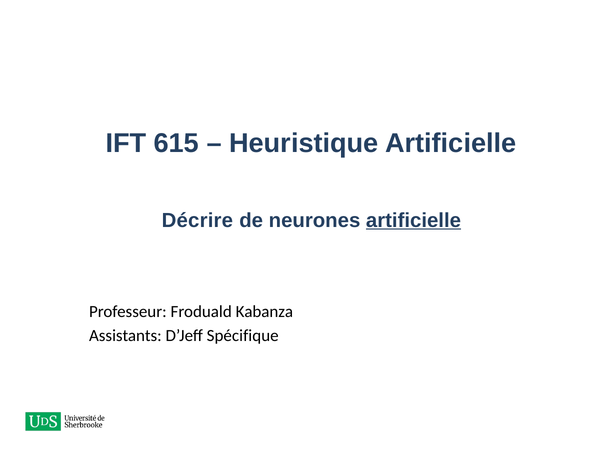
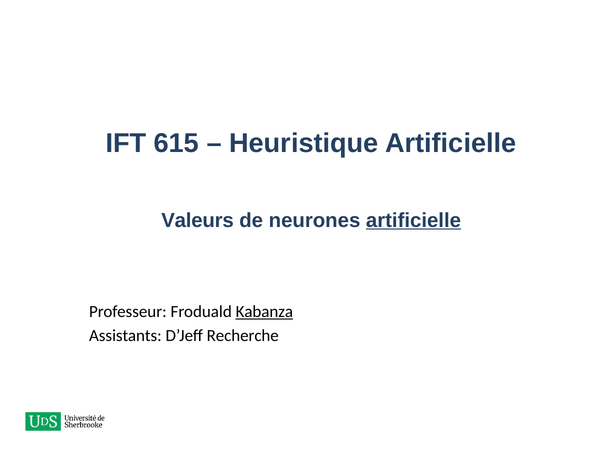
Décrire: Décrire -> Valeurs
Kabanza underline: none -> present
Spécifique: Spécifique -> Recherche
